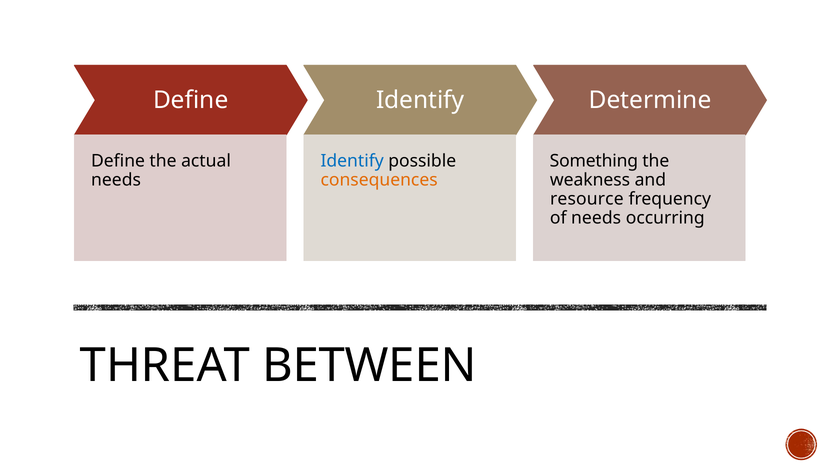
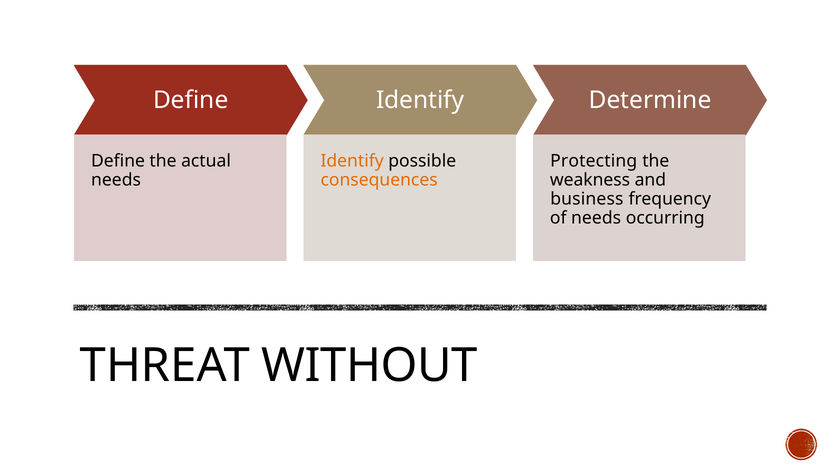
Identify at (352, 161) colour: blue -> orange
Something: Something -> Protecting
resource: resource -> business
BETWEEN: BETWEEN -> WITHOUT
